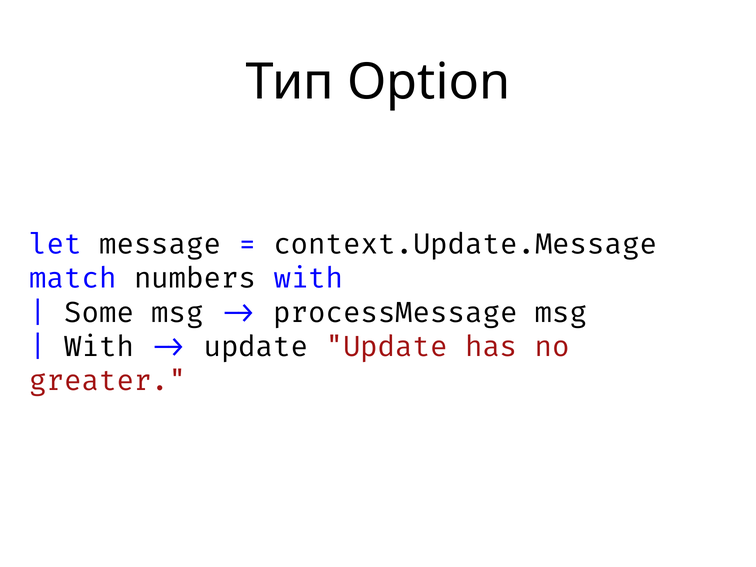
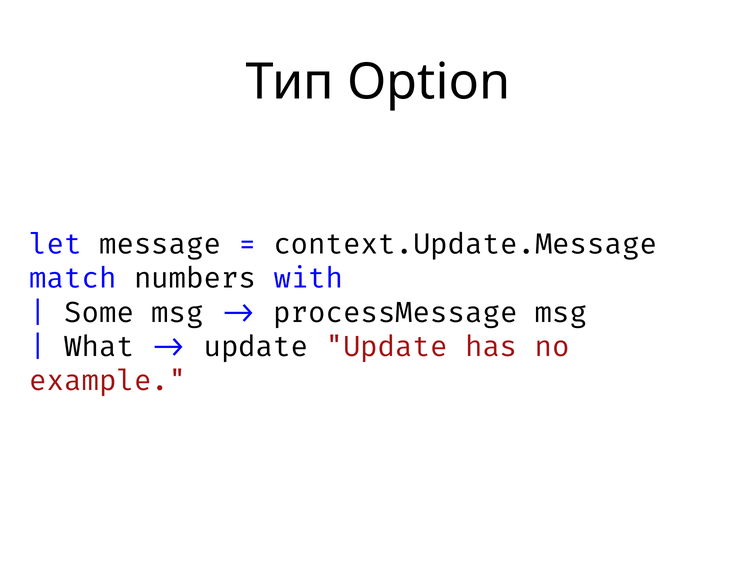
With at (99, 347): With -> What
greater: greater -> example
